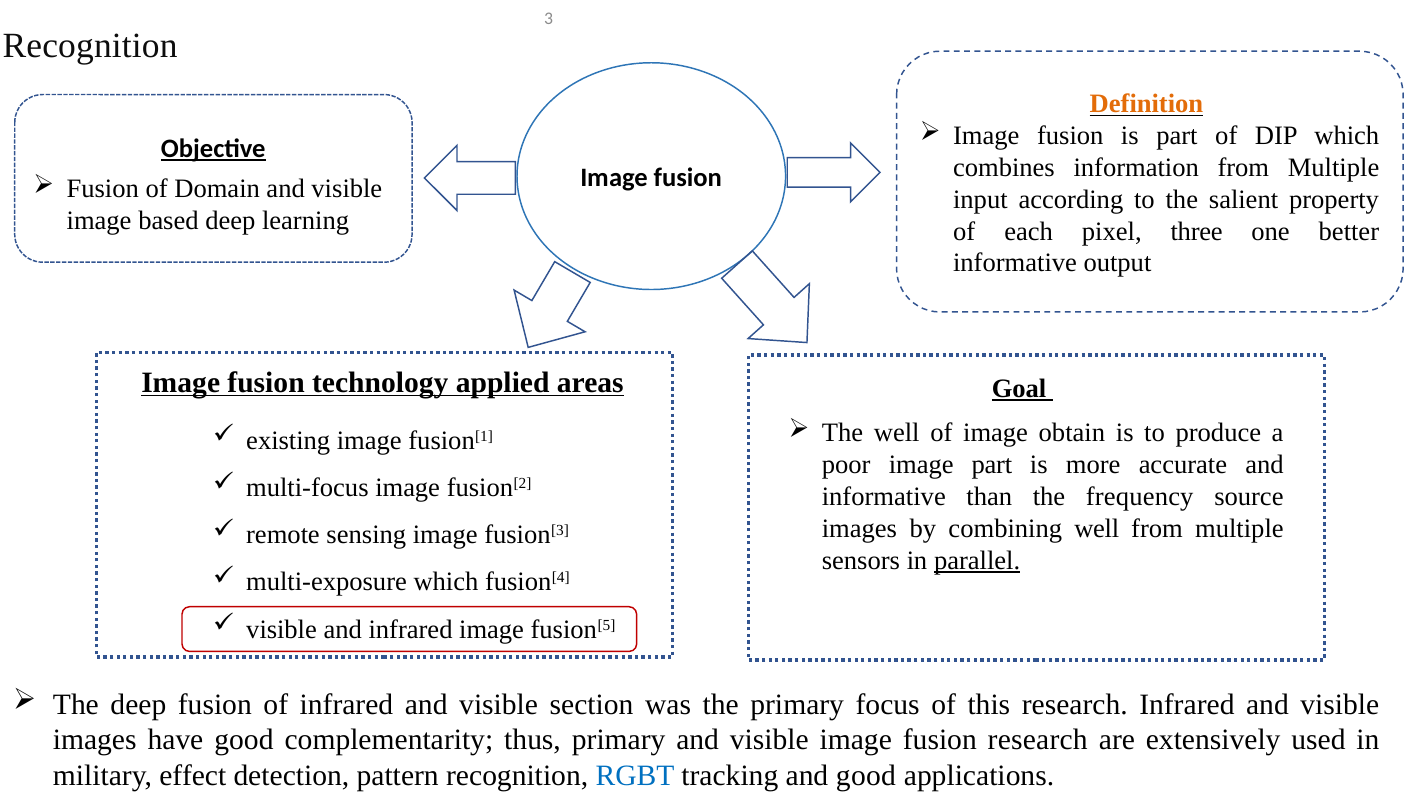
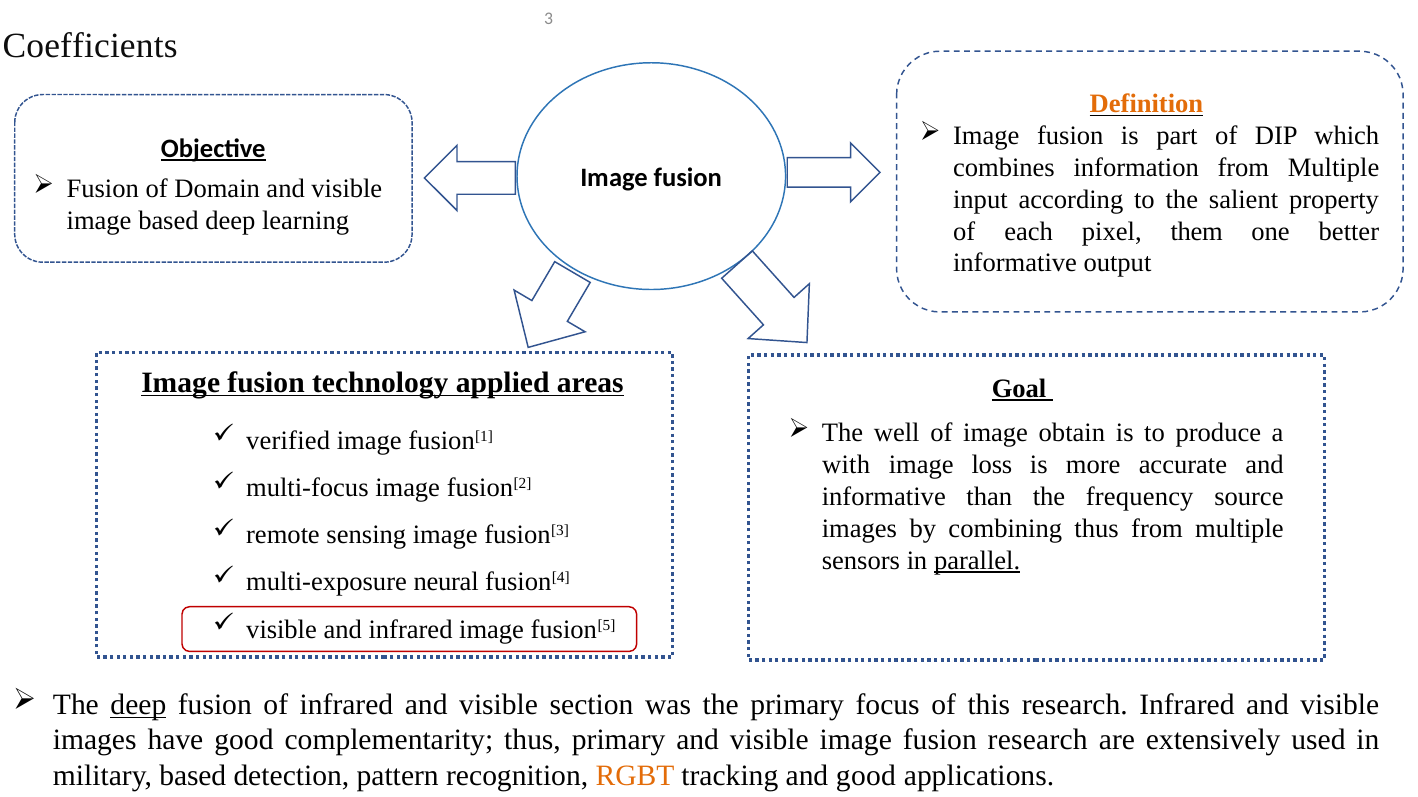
Recognition at (90, 46): Recognition -> Coefficients
three: three -> them
existing: existing -> verified
poor: poor -> with
image part: part -> loss
combining well: well -> thus
multi-exposure which: which -> neural
deep at (138, 705) underline: none -> present
military effect: effect -> based
RGBT colour: blue -> orange
